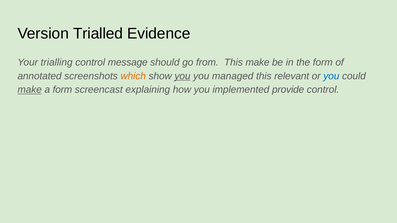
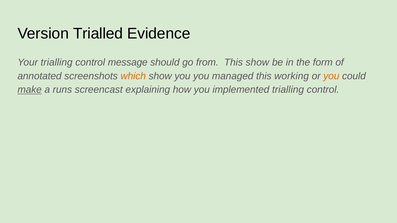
This make: make -> show
you at (183, 76) underline: present -> none
relevant: relevant -> working
you at (331, 76) colour: blue -> orange
a form: form -> runs
implemented provide: provide -> trialling
